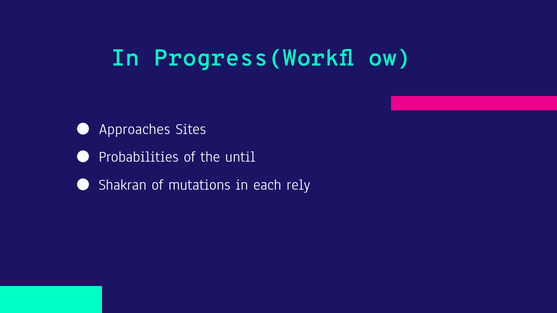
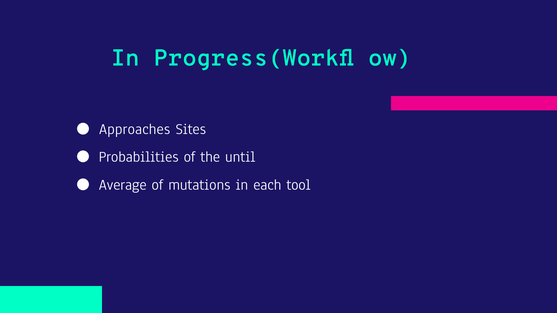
Shakran: Shakran -> Average
rely: rely -> tool
